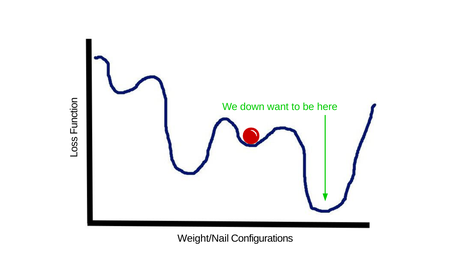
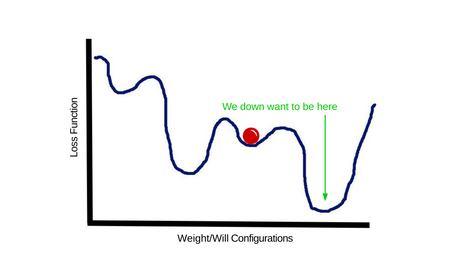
Weight/Nail: Weight/Nail -> Weight/Will
